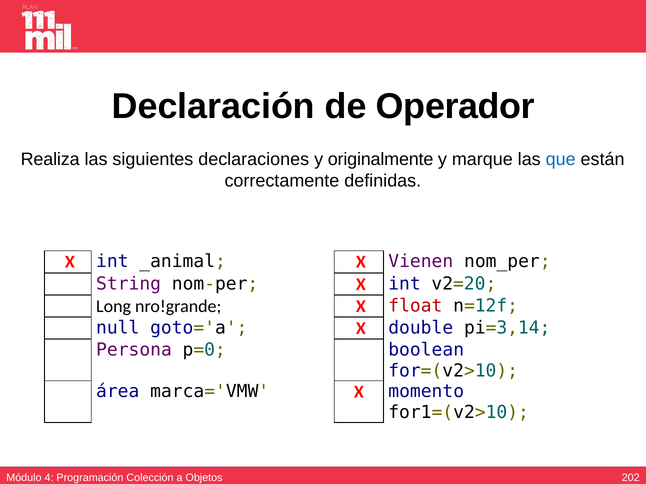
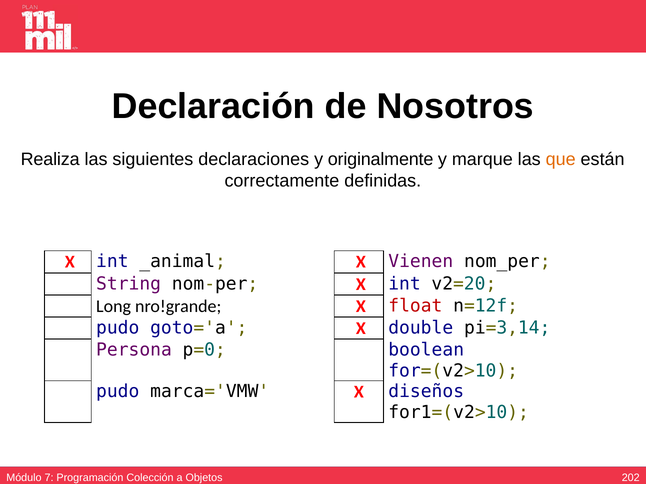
Operador: Operador -> Nosotros
que colour: blue -> orange
null at (118, 328): null -> pudo
área at (118, 392): área -> pudo
momento: momento -> diseños
4: 4 -> 7
